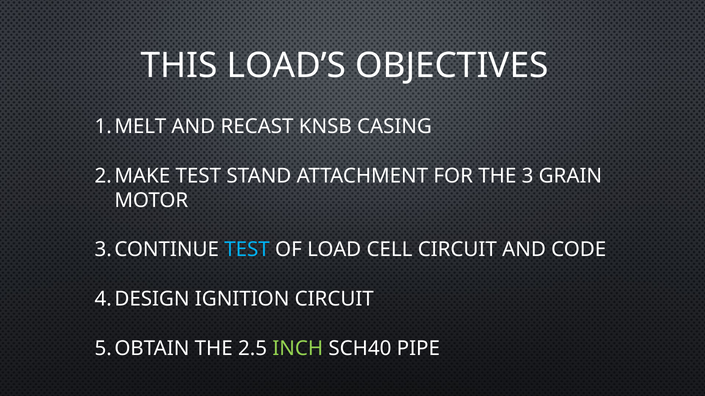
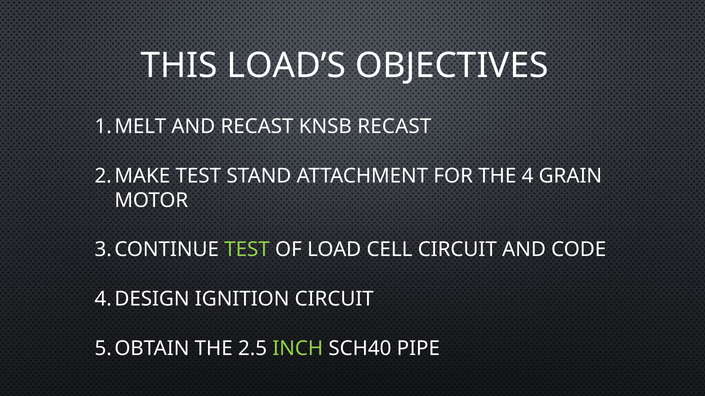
KNSB CASING: CASING -> RECAST
3: 3 -> 4
TEST at (247, 250) colour: light blue -> light green
